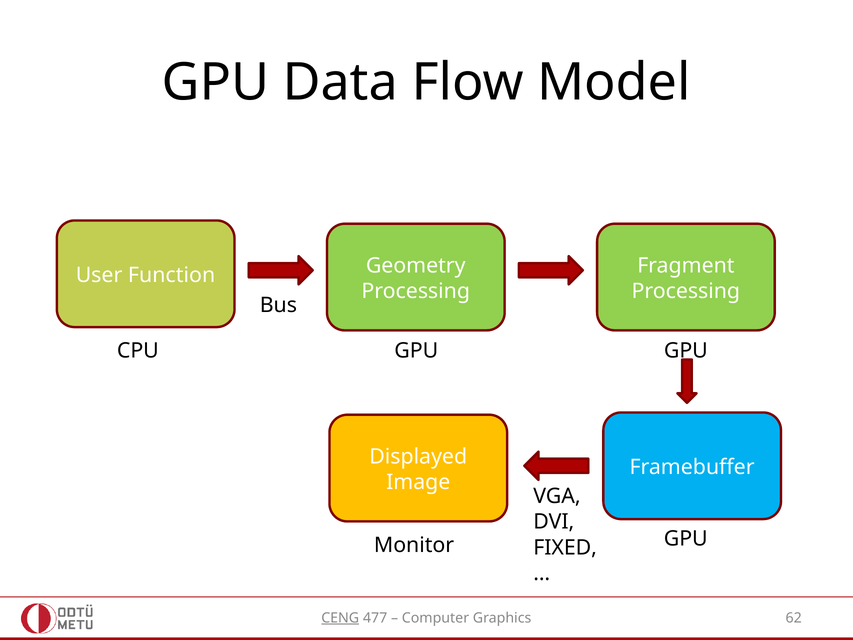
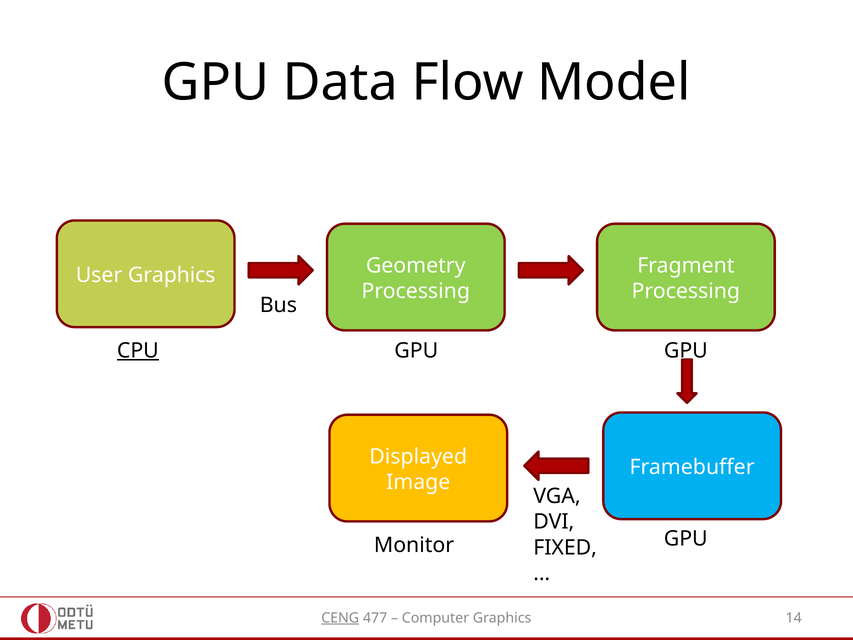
User Function: Function -> Graphics
CPU underline: none -> present
62: 62 -> 14
